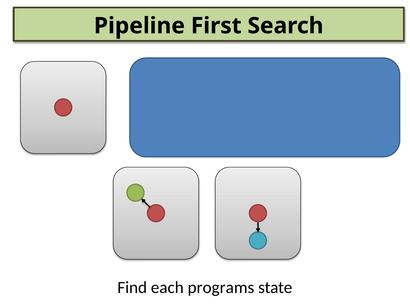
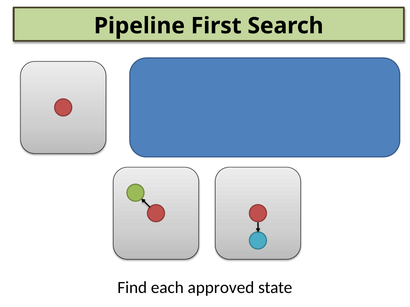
programs: programs -> approved
